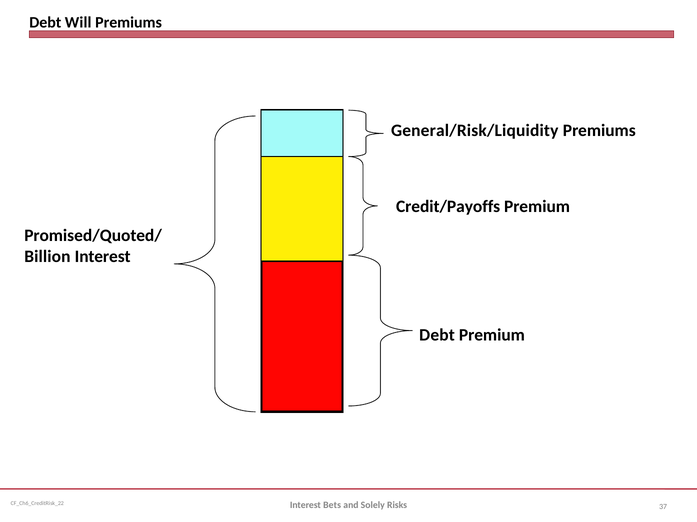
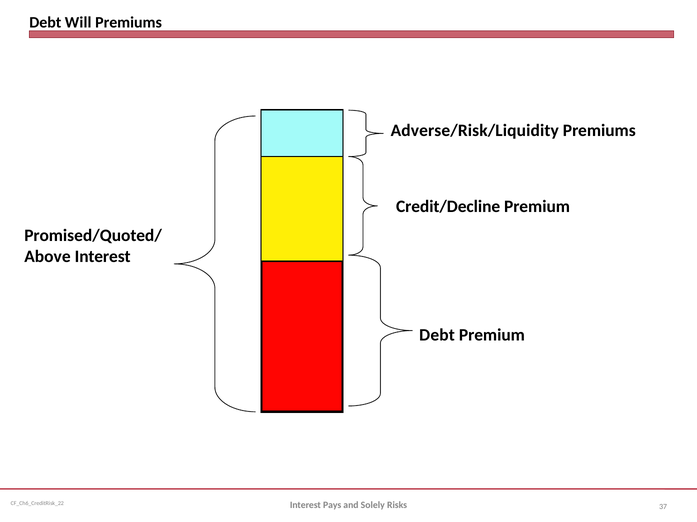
General/Risk/Liquidity: General/Risk/Liquidity -> Adverse/Risk/Liquidity
Credit/Payoffs: Credit/Payoffs -> Credit/Decline
Billion: Billion -> Above
Bets: Bets -> Pays
